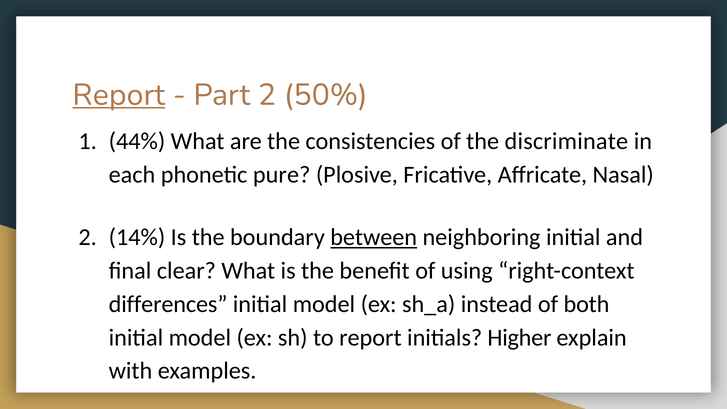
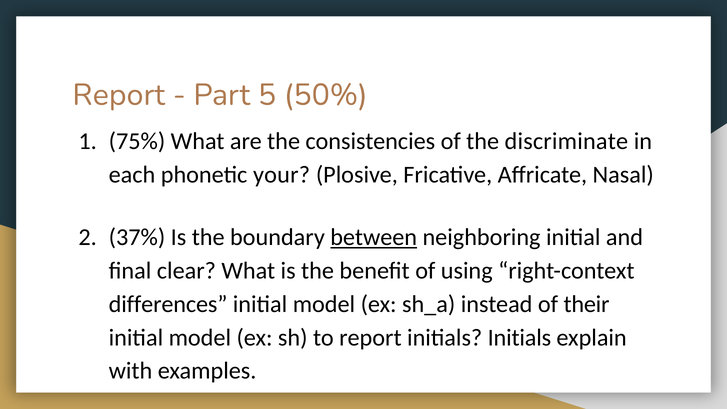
Report at (119, 95) underline: present -> none
Part 2: 2 -> 5
44%: 44% -> 75%
pure: pure -> your
14%: 14% -> 37%
both: both -> their
initials Higher: Higher -> Initials
